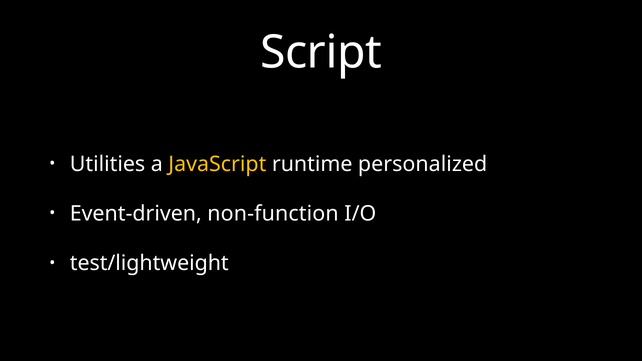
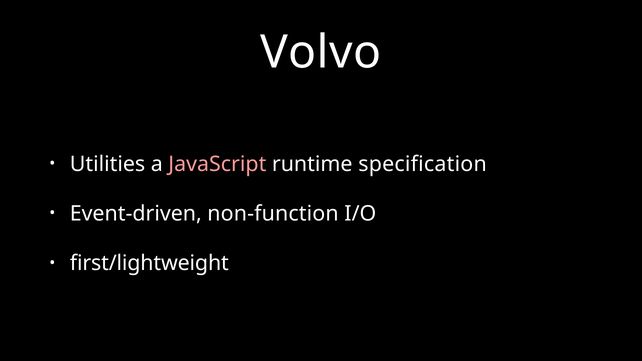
Script: Script -> Volvo
JavaScript colour: yellow -> pink
personalized: personalized -> specification
test/lightweight: test/lightweight -> first/lightweight
